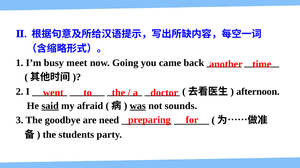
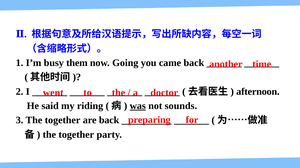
meet: meet -> them
said underline: present -> none
afraid: afraid -> riding
3 The goodbye: goodbye -> together
are need: need -> back
students at (76, 135): students -> together
